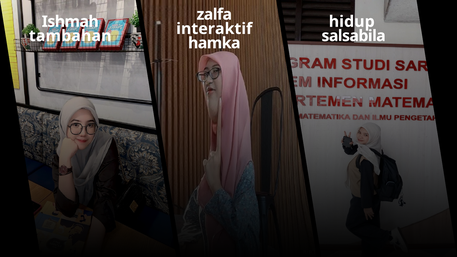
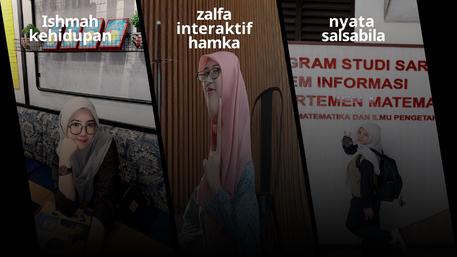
hidup: hidup -> nyata
tambahan: tambahan -> kehidupan
